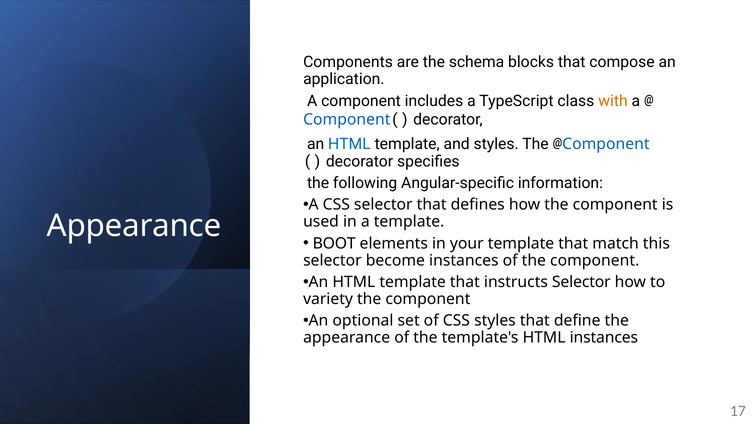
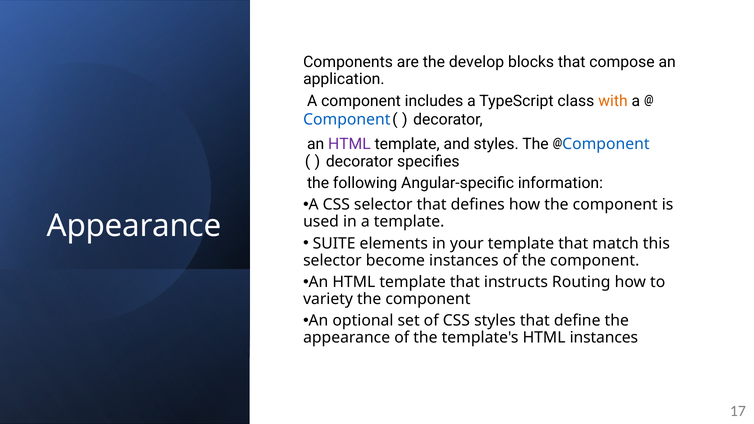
schema: schema -> develop
HTML at (349, 144) colour: blue -> purple
BOOT: BOOT -> SUITE
instructs Selector: Selector -> Routing
